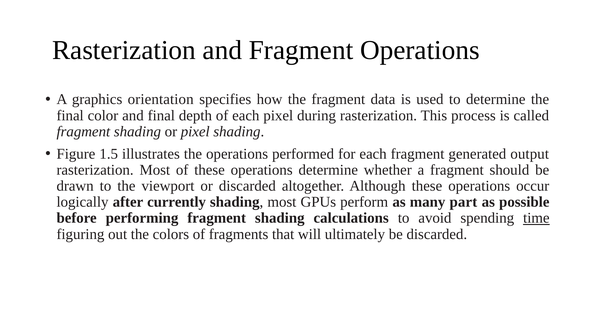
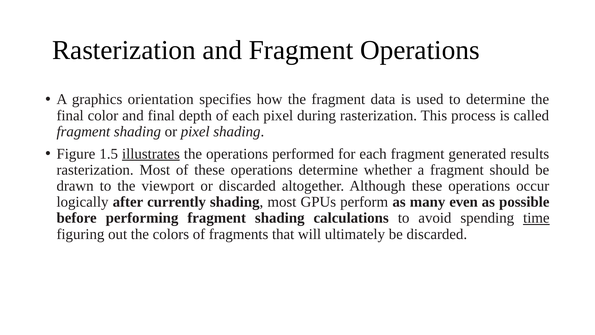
illustrates underline: none -> present
output: output -> results
part: part -> even
